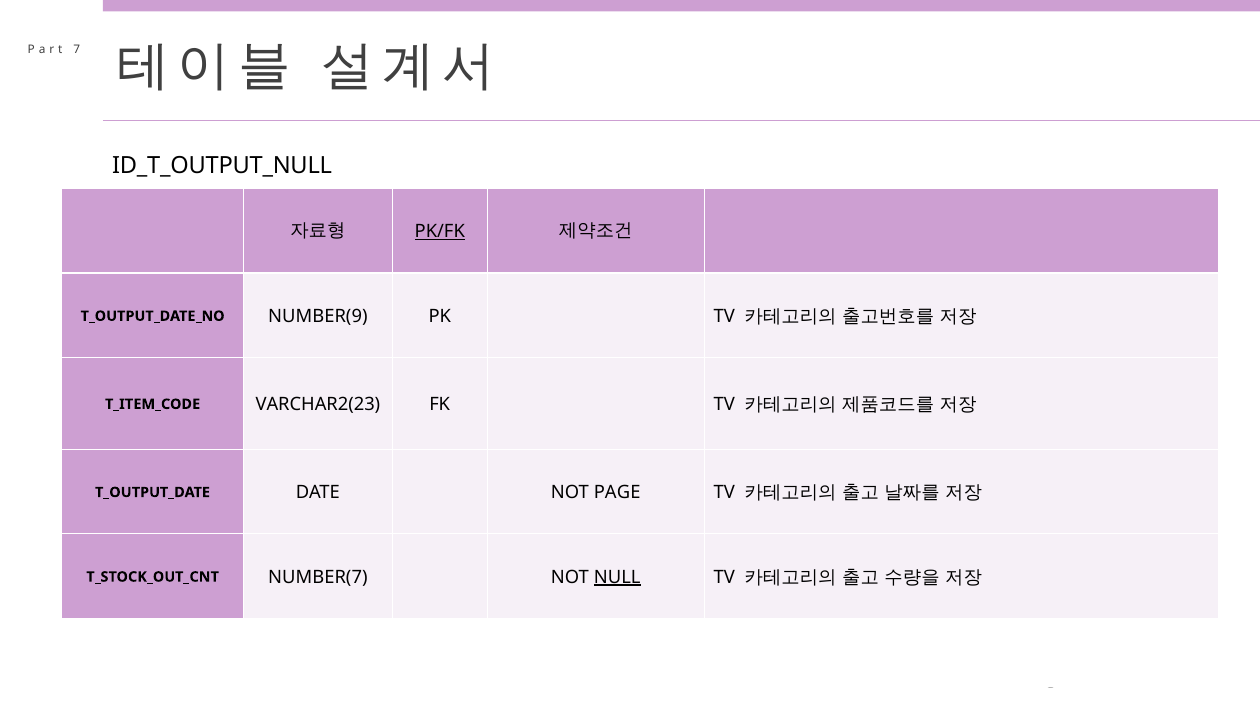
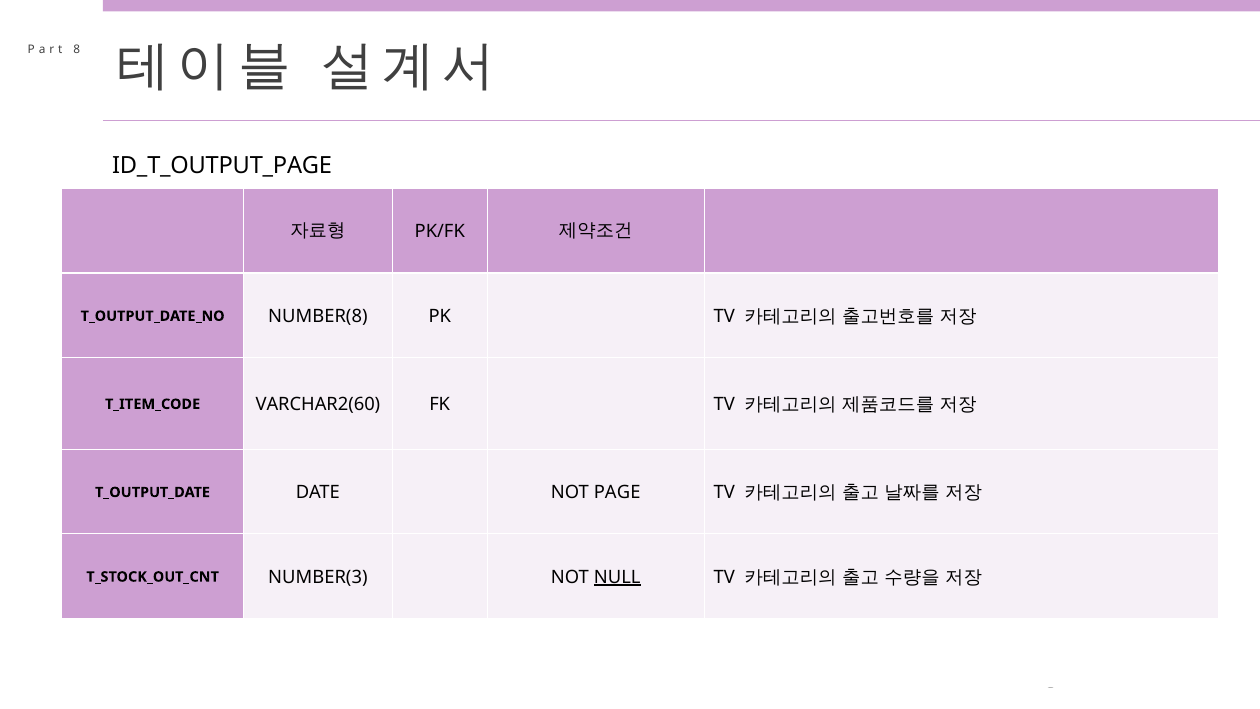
7: 7 -> 8
ID_T_OUTPUT_NULL: ID_T_OUTPUT_NULL -> ID_T_OUTPUT_PAGE
PK/FK underline: present -> none
NUMBER(9: NUMBER(9 -> NUMBER(8
VARCHAR2(23: VARCHAR2(23 -> VARCHAR2(60
NUMBER(7: NUMBER(7 -> NUMBER(3
